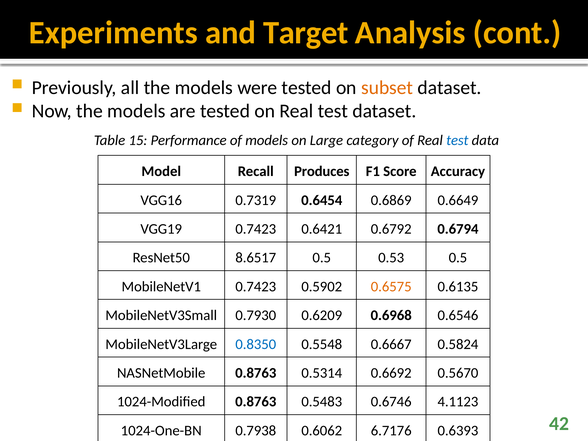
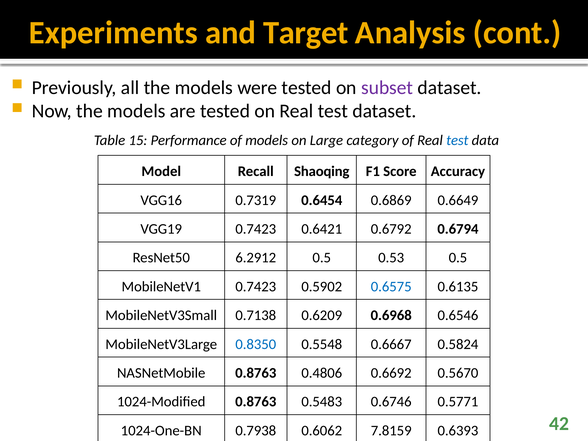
subset colour: orange -> purple
Produces: Produces -> Shaoqing
8.6517: 8.6517 -> 6.2912
0.6575 colour: orange -> blue
0.7930: 0.7930 -> 0.7138
0.5314: 0.5314 -> 0.4806
4.1123: 4.1123 -> 0.5771
6.7176: 6.7176 -> 7.8159
